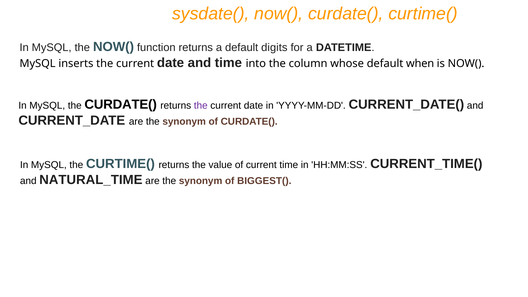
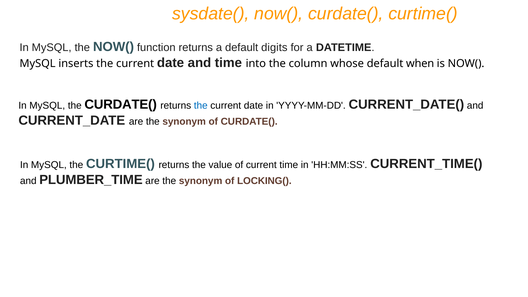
the at (201, 106) colour: purple -> blue
NATURAL_TIME: NATURAL_TIME -> PLUMBER_TIME
BIGGEST(: BIGGEST( -> LOCKING(
